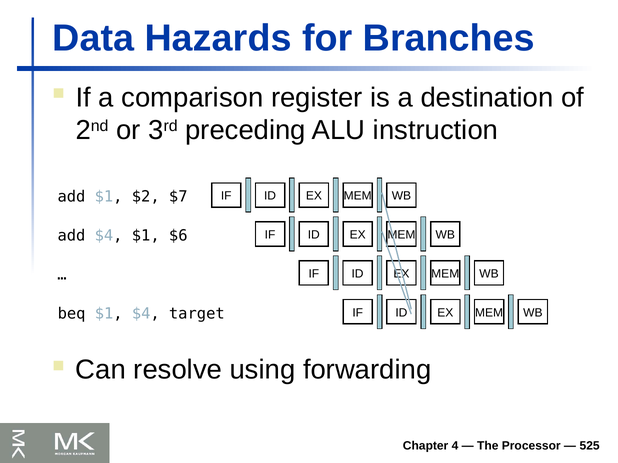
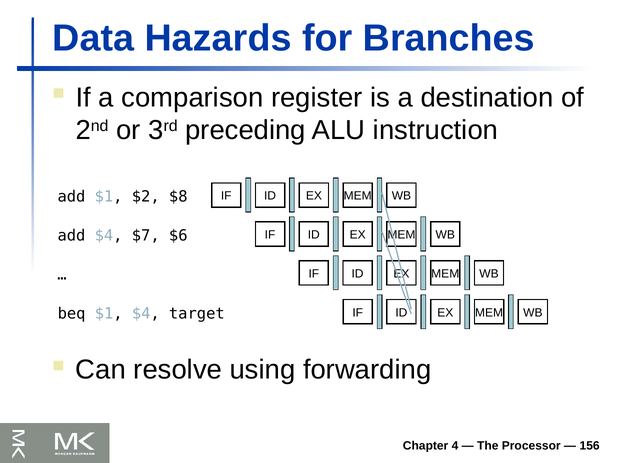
$7: $7 -> $8
$4 $1: $1 -> $7
525: 525 -> 156
